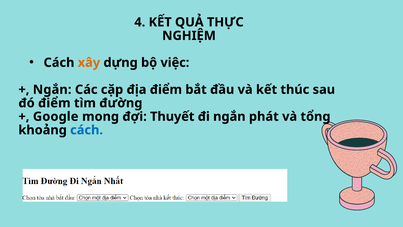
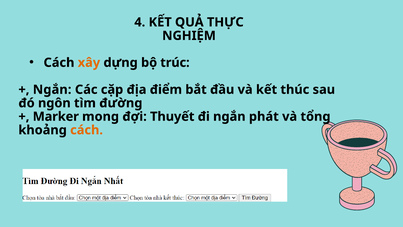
việc: việc -> trúc
đó điểm: điểm -> ngôn
Google: Google -> Marker
cách at (87, 130) colour: blue -> orange
